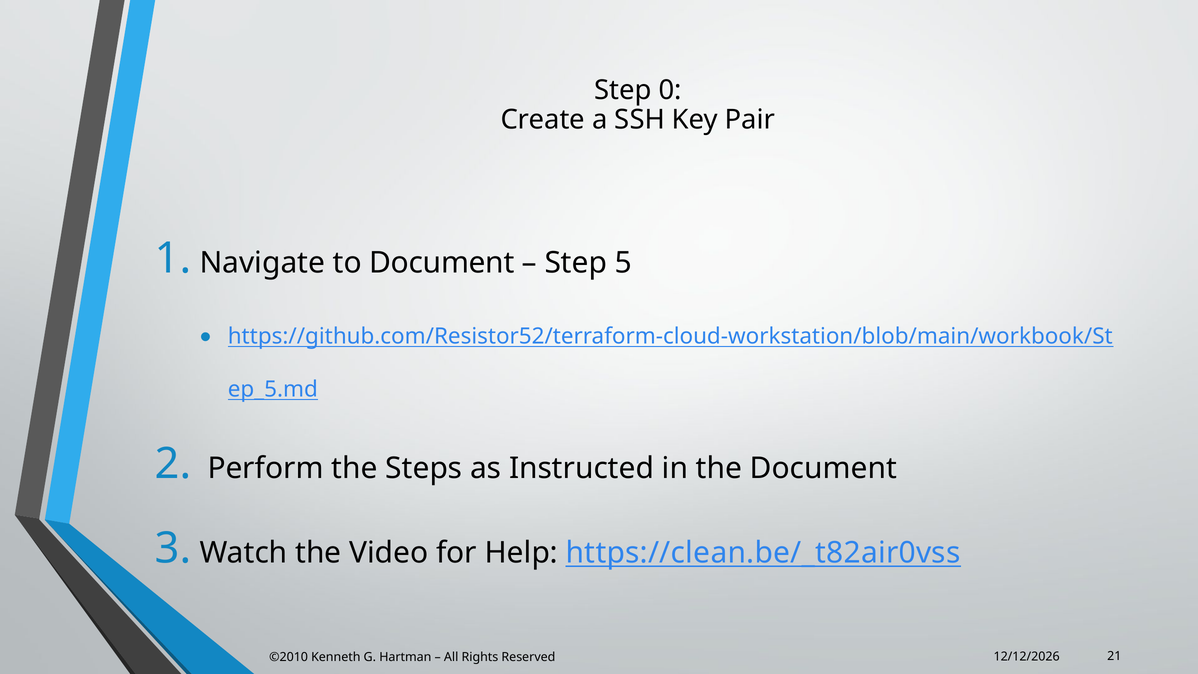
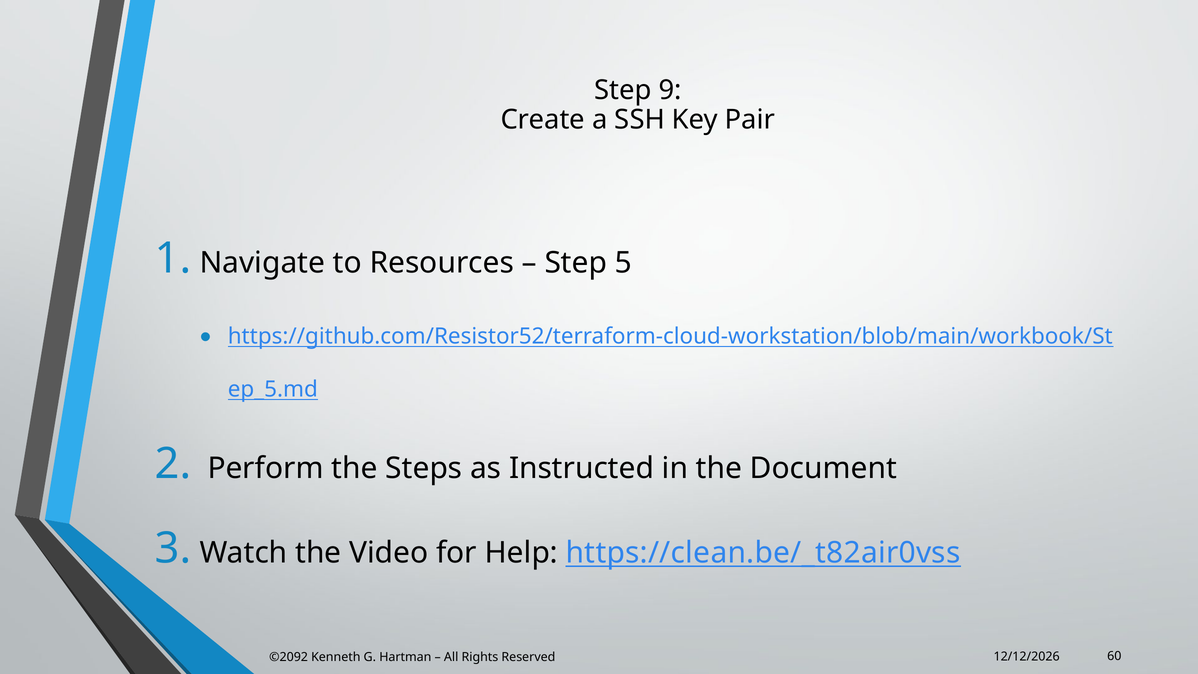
0: 0 -> 9
to Document: Document -> Resources
©2010: ©2010 -> ©2092
21: 21 -> 60
